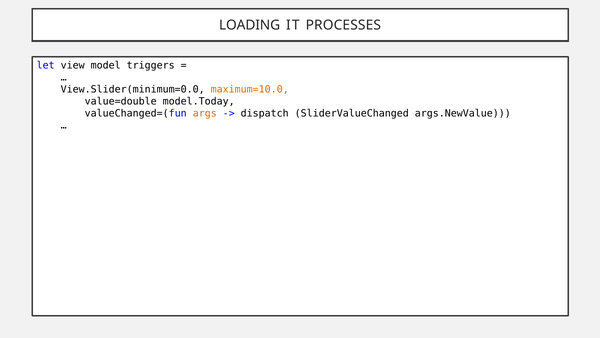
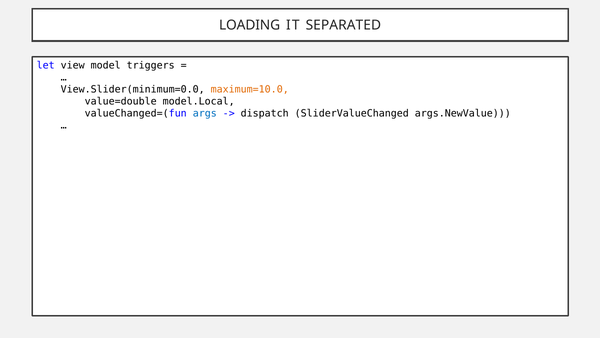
PROCESSES: PROCESSES -> SEPARATED
model.Today: model.Today -> model.Local
args colour: orange -> blue
